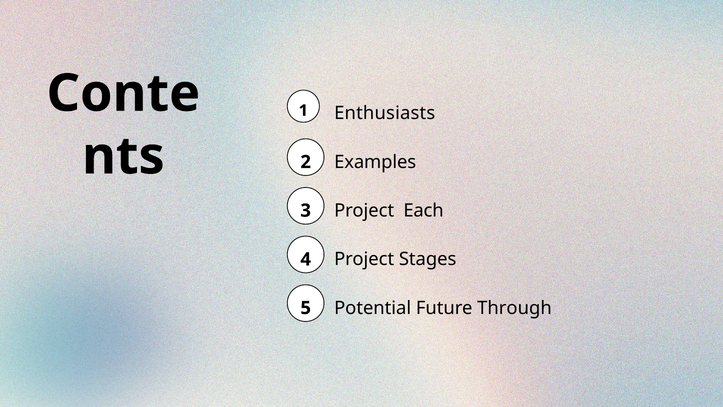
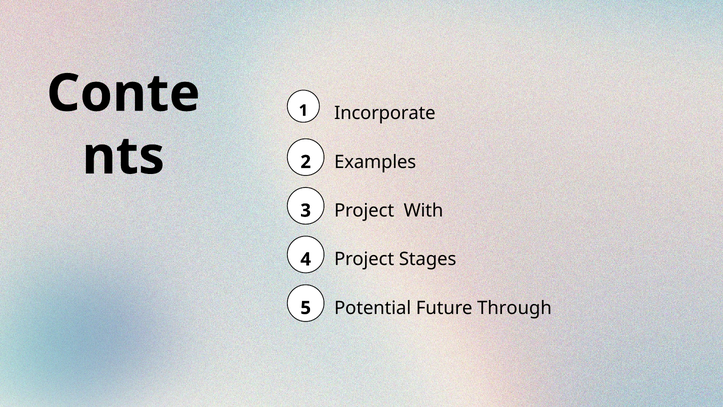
Enthusiasts: Enthusiasts -> Incorporate
Each: Each -> With
